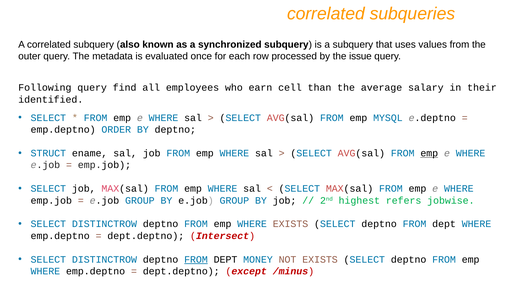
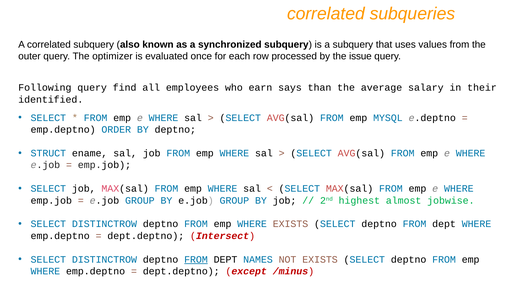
metadata: metadata -> optimizer
cell: cell -> says
emp at (429, 153) underline: present -> none
refers: refers -> almost
MONEY: MONEY -> NAMES
